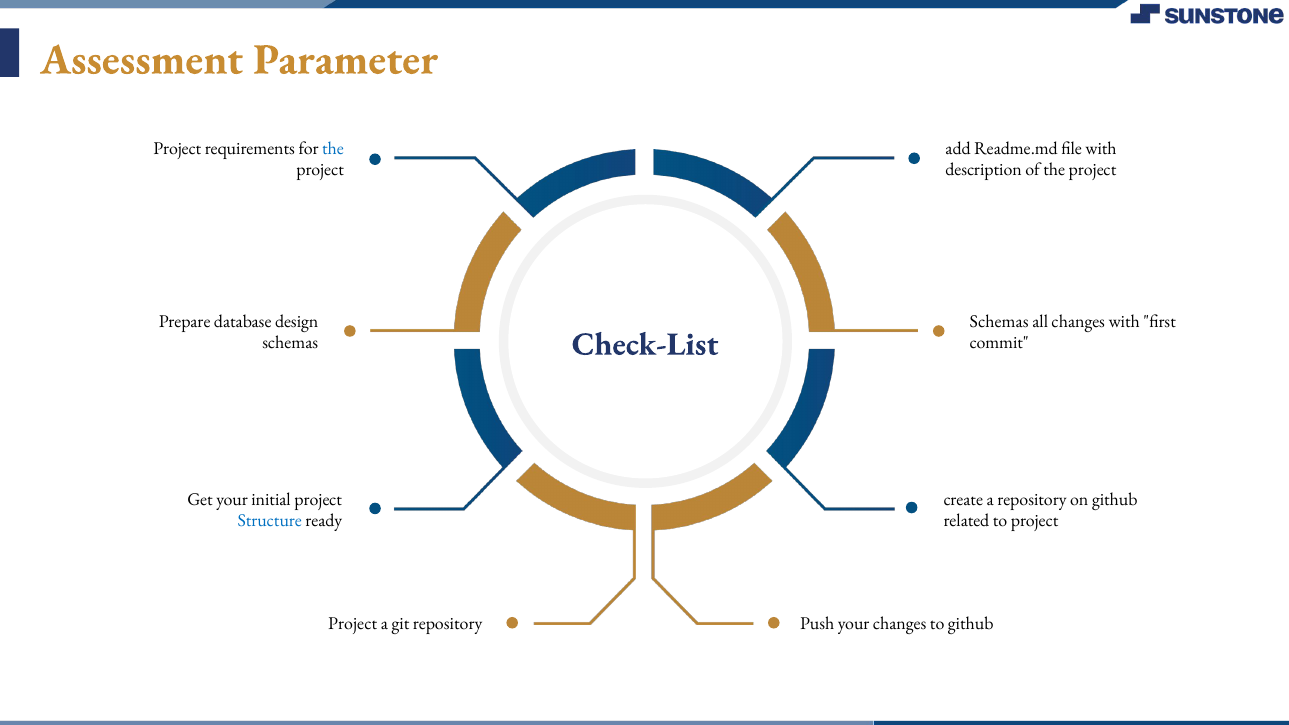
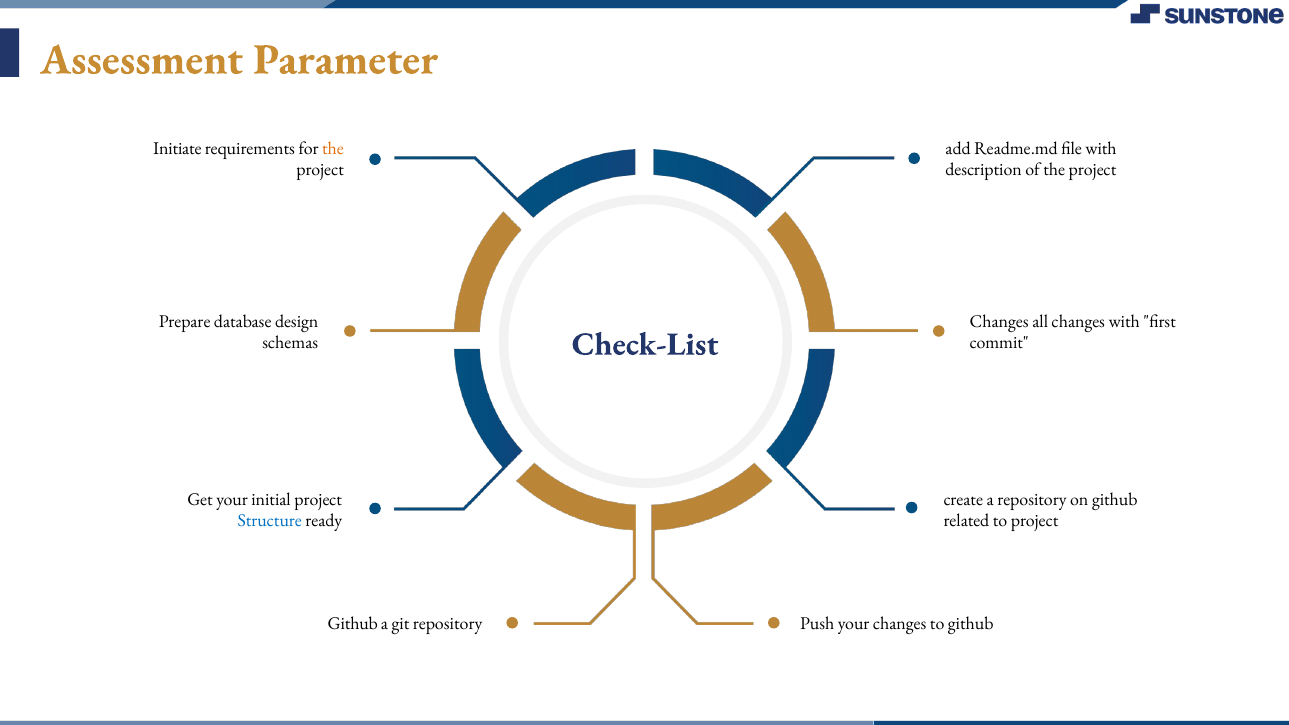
Project at (177, 149): Project -> Initiate
the at (333, 149) colour: blue -> orange
Schemas at (999, 322): Schemas -> Changes
Project at (353, 624): Project -> Github
